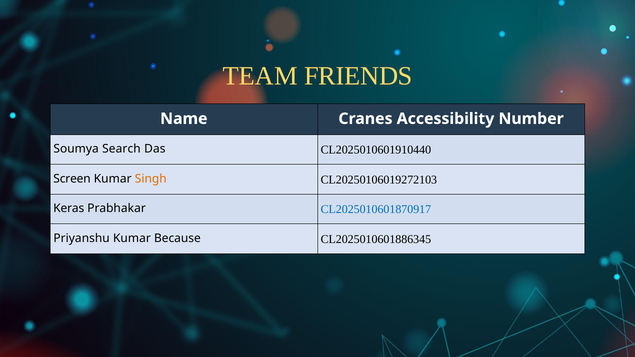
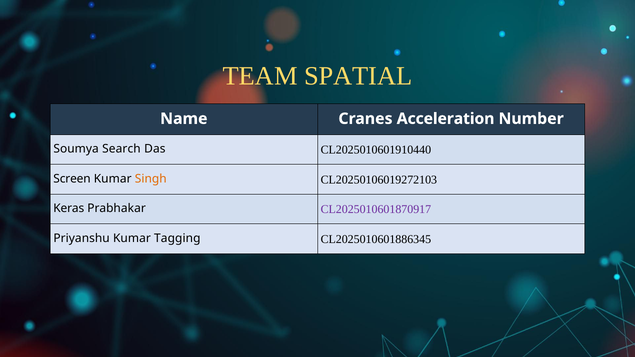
FRIENDS: FRIENDS -> SPATIAL
Accessibility: Accessibility -> Acceleration
CL2025010601870917 colour: blue -> purple
Because: Because -> Tagging
